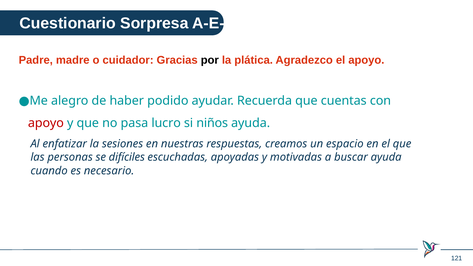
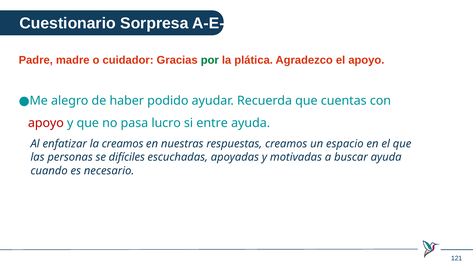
por colour: black -> green
niños: niños -> entre
la sesiones: sesiones -> creamos
